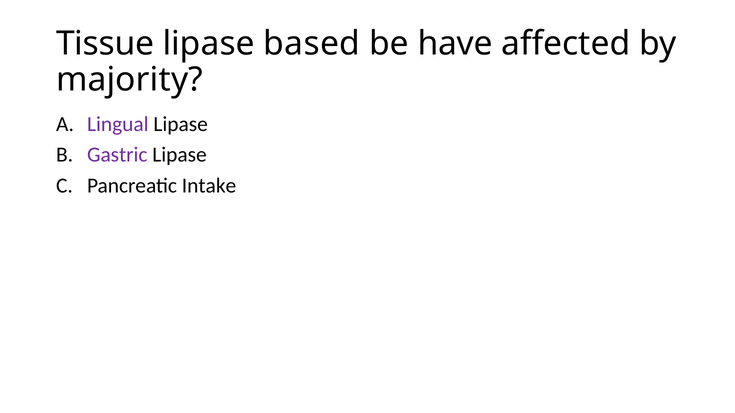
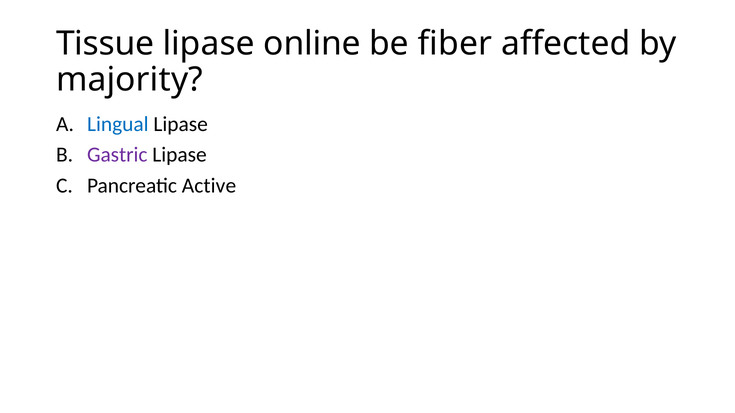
based: based -> online
have: have -> fiber
Lingual colour: purple -> blue
Intake: Intake -> Active
